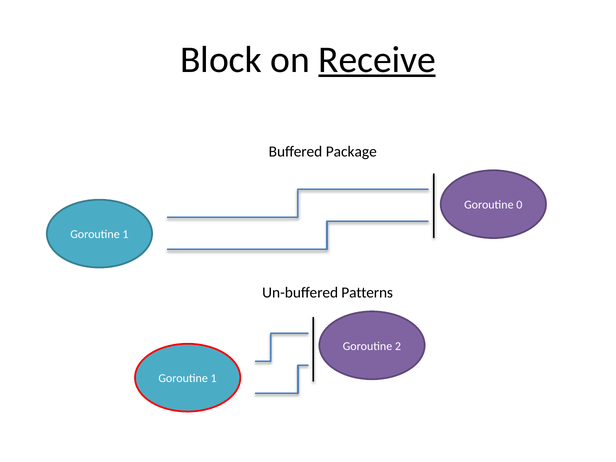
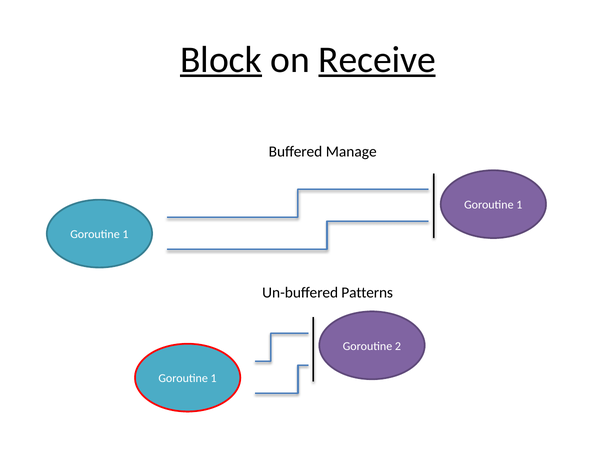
Block underline: none -> present
Package: Package -> Manage
0 at (519, 205): 0 -> 1
